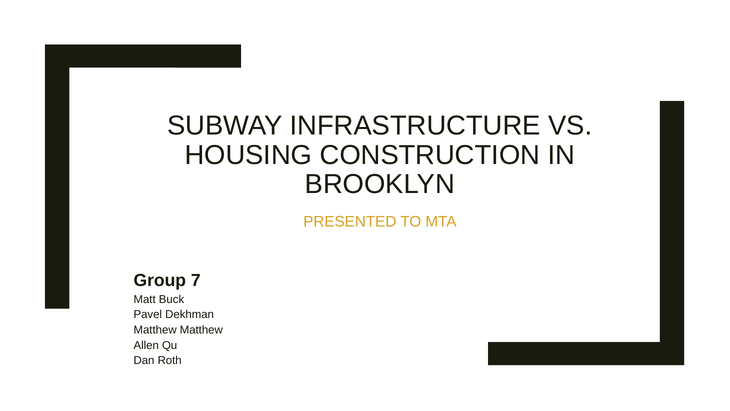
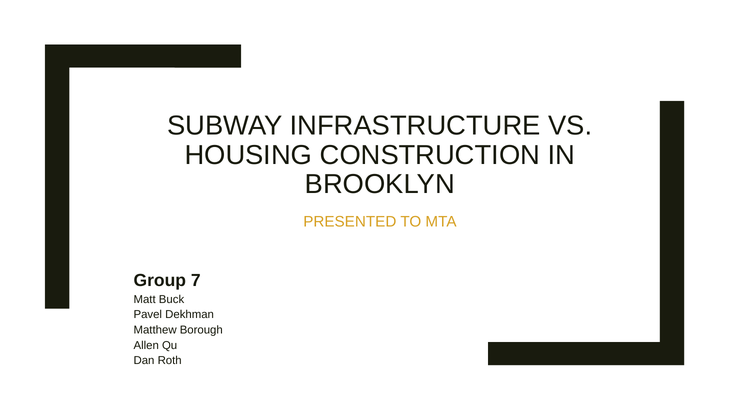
Matthew Matthew: Matthew -> Borough
